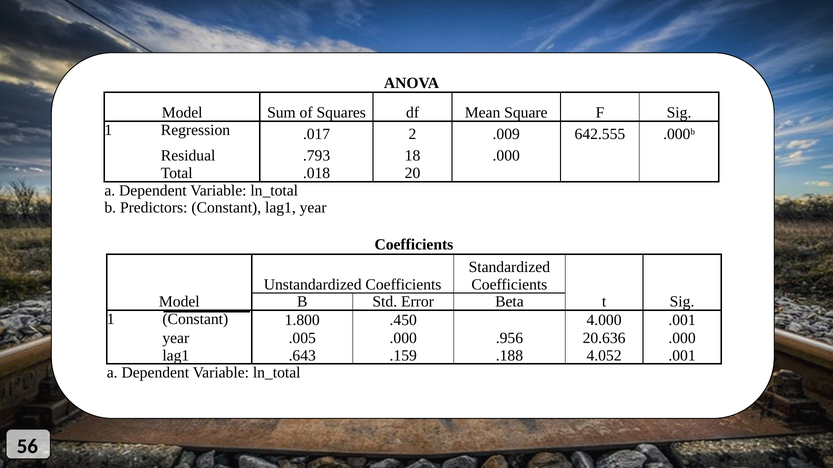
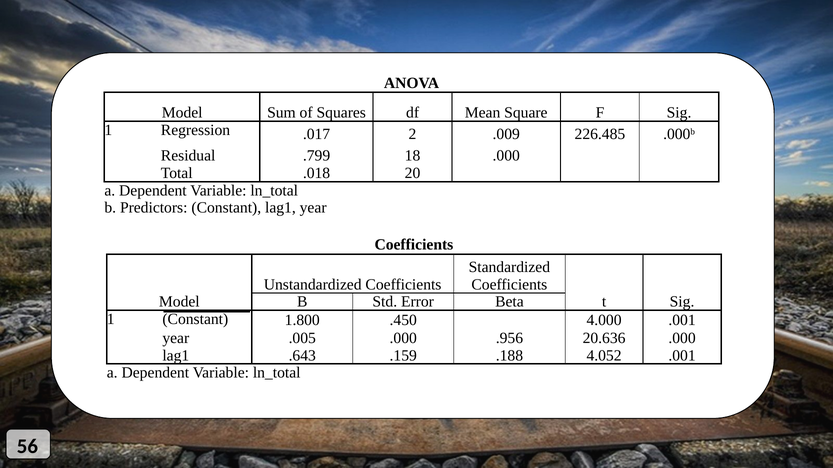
642.555: 642.555 -> 226.485
.793: .793 -> .799
